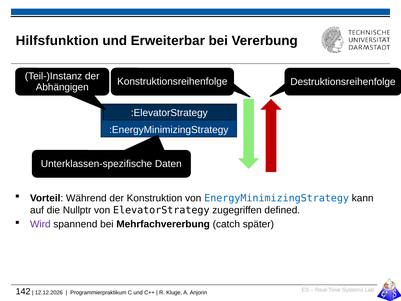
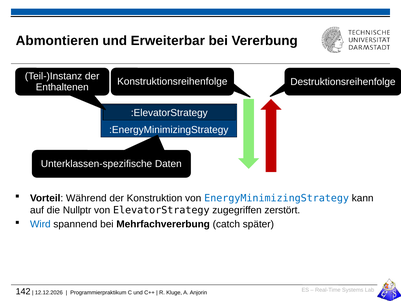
Hilfsfunktion: Hilfsfunktion -> Abmontieren
Abhängigen: Abhängigen -> Enthaltenen
defined: defined -> zerstört
Wird colour: purple -> blue
